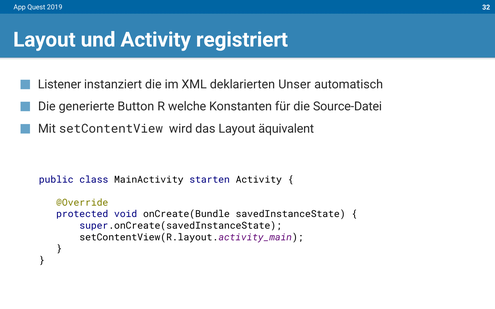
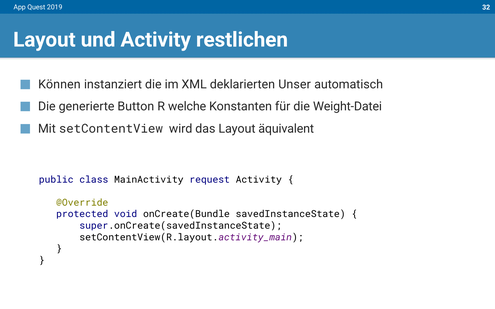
registriert: registriert -> restlichen
Listener: Listener -> Können
Source-Datei: Source-Datei -> Weight-Datei
starten: starten -> request
